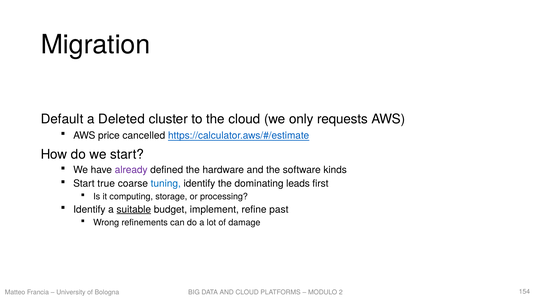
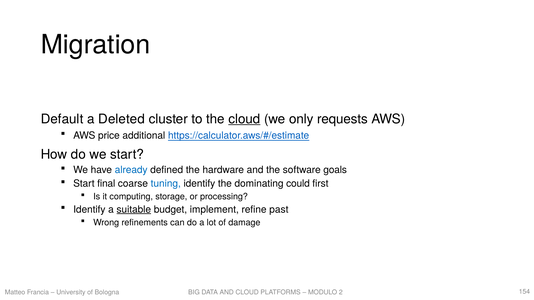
cloud at (244, 119) underline: none -> present
cancelled: cancelled -> additional
already colour: purple -> blue
kinds: kinds -> goals
true: true -> final
leads: leads -> could
